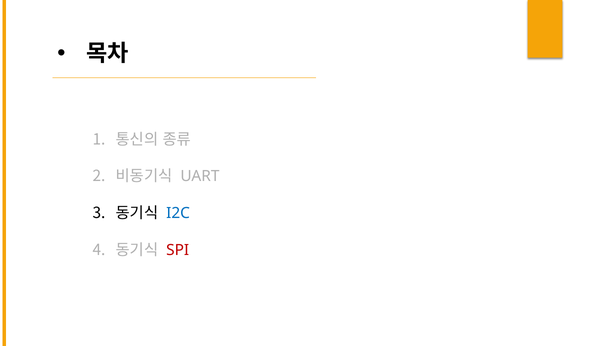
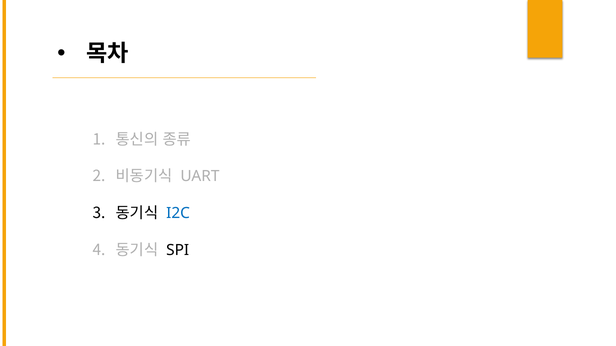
SPI colour: red -> black
